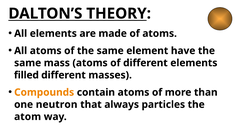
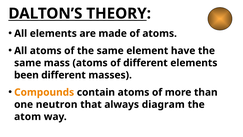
filled: filled -> been
particles: particles -> diagram
